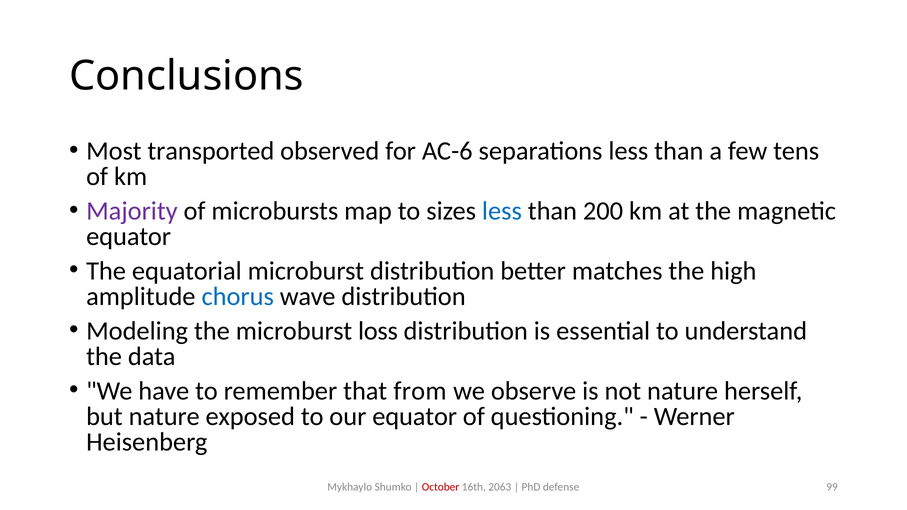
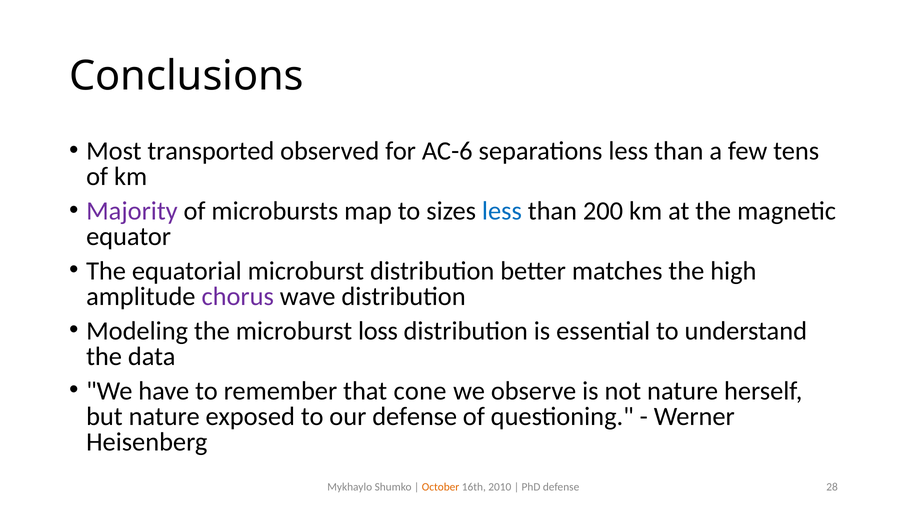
chorus colour: blue -> purple
from: from -> cone
our equator: equator -> defense
October colour: red -> orange
2063: 2063 -> 2010
99: 99 -> 28
